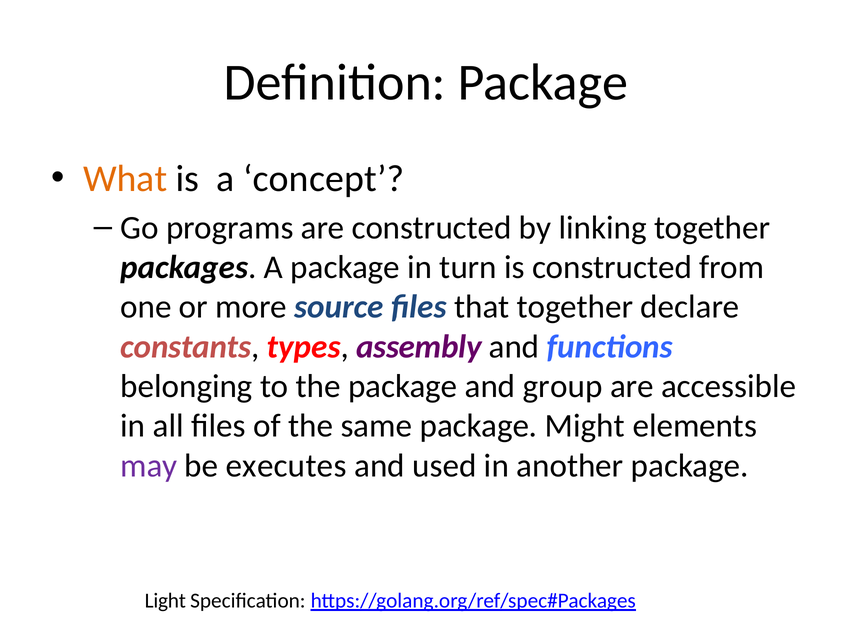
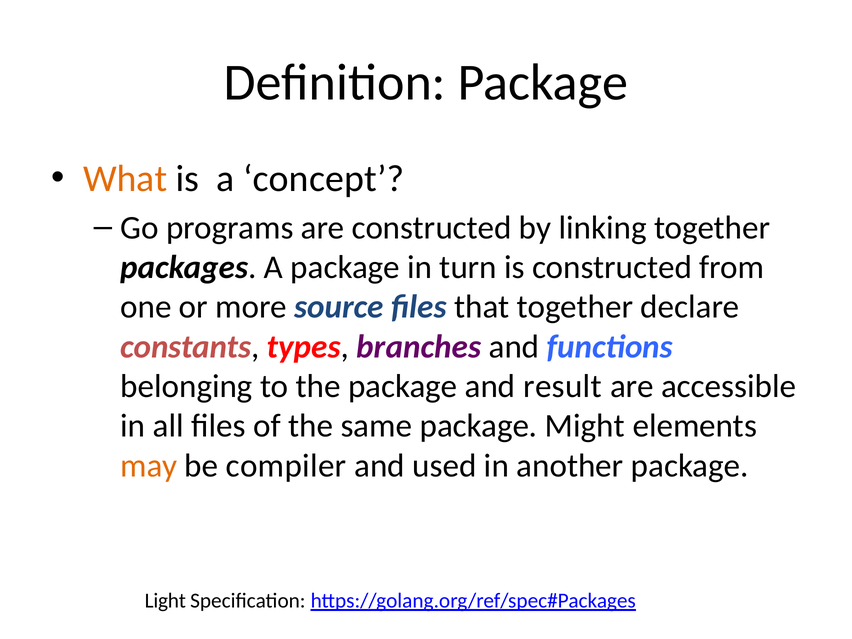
assembly: assembly -> branches
group: group -> result
may colour: purple -> orange
executes: executes -> compiler
